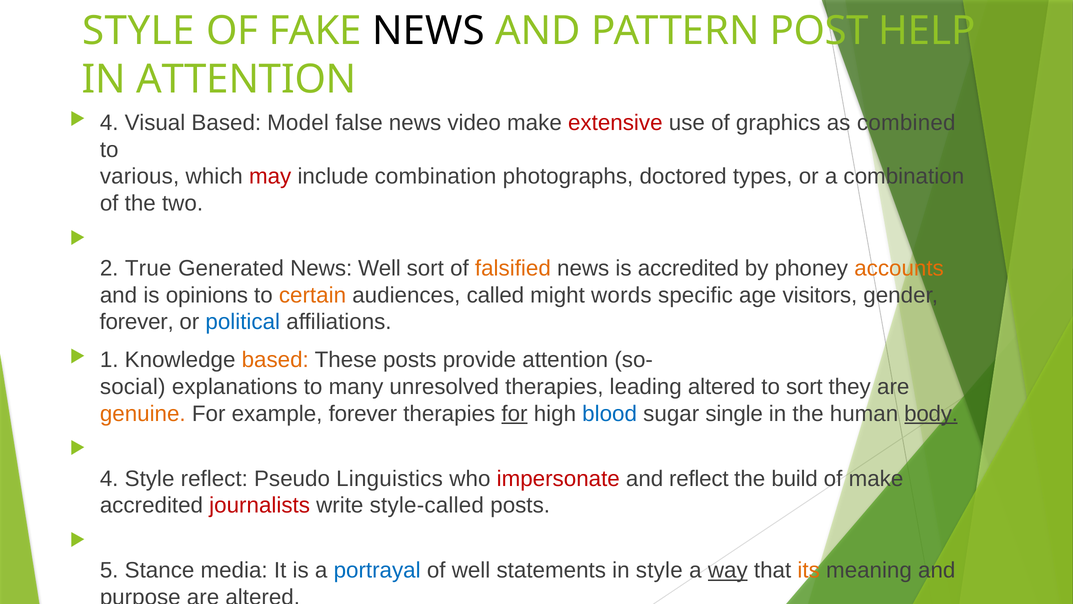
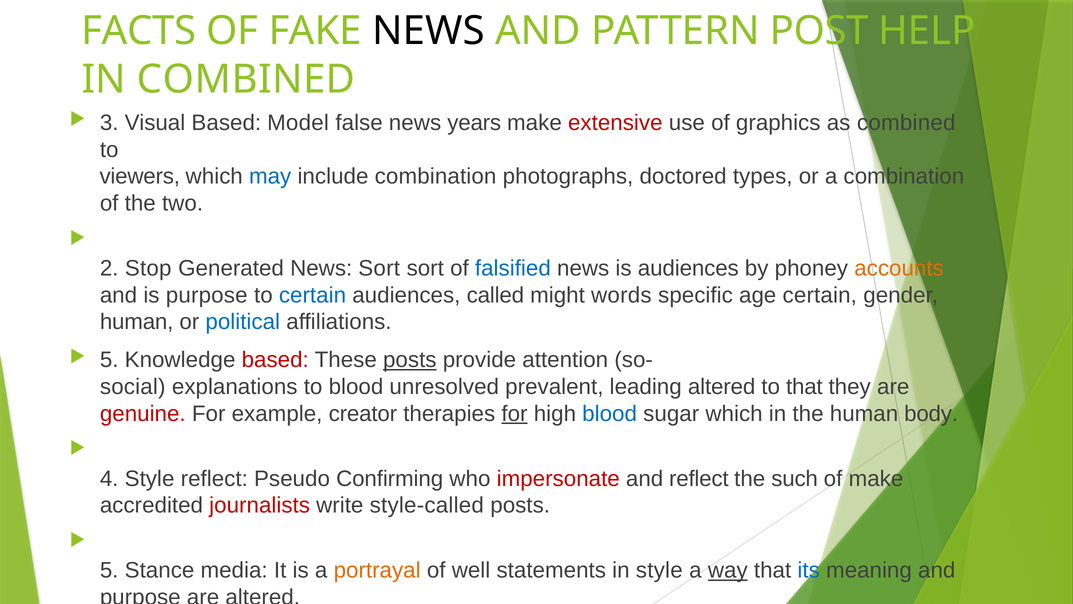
STYLE at (139, 31): STYLE -> FACTS
IN ATTENTION: ATTENTION -> COMBINED
4 at (109, 123): 4 -> 3
video: video -> years
various: various -> viewers
may colour: red -> blue
True: True -> Stop
News Well: Well -> Sort
falsified colour: orange -> blue
is accredited: accredited -> audiences
is opinions: opinions -> purpose
certain at (312, 295) colour: orange -> blue
age visitors: visitors -> certain
forever at (137, 322): forever -> human
1 at (109, 360): 1 -> 5
based at (275, 360) colour: orange -> red
posts at (410, 360) underline: none -> present
to many: many -> blood
unresolved therapies: therapies -> prevalent
to sort: sort -> that
genuine colour: orange -> red
example forever: forever -> creator
sugar single: single -> which
body underline: present -> none
Linguistics: Linguistics -> Confirming
build: build -> such
portrayal colour: blue -> orange
its colour: orange -> blue
